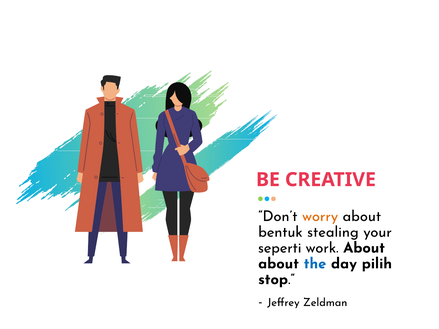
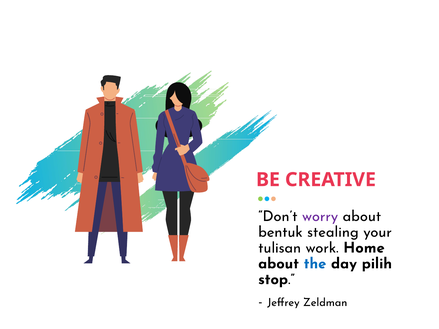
worry colour: orange -> purple
seperti: seperti -> tulisan
work About: About -> Home
